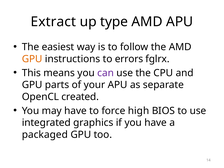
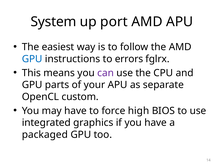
Extract: Extract -> System
type: type -> port
GPU at (32, 59) colour: orange -> blue
created: created -> custom
